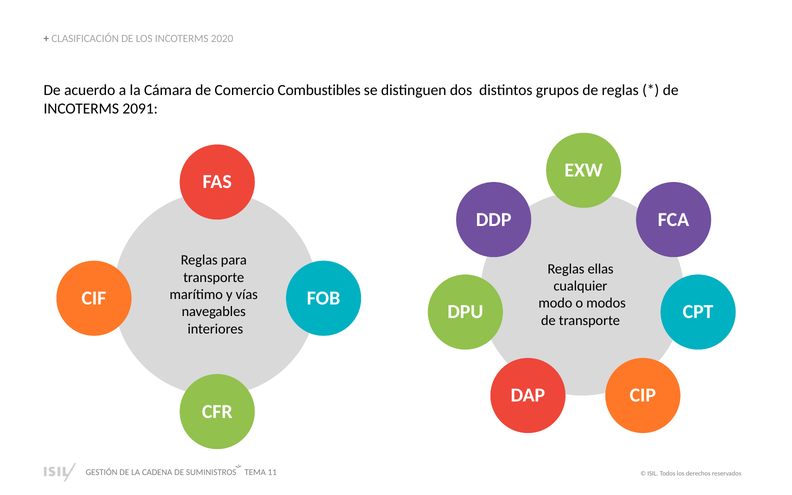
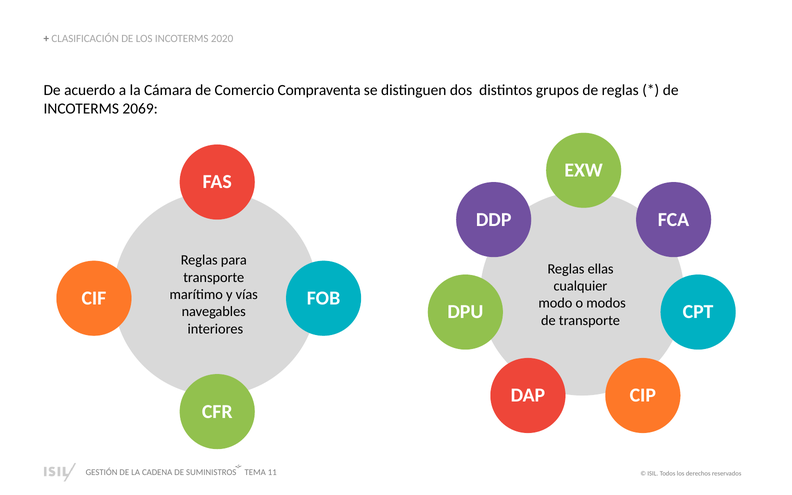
Combustibles: Combustibles -> Compraventa
2091: 2091 -> 2069
